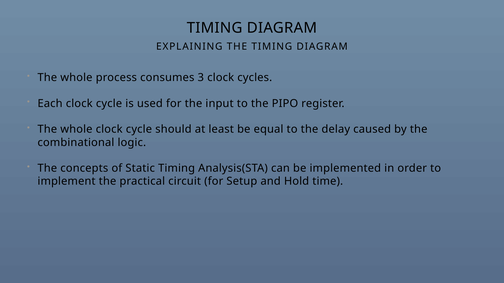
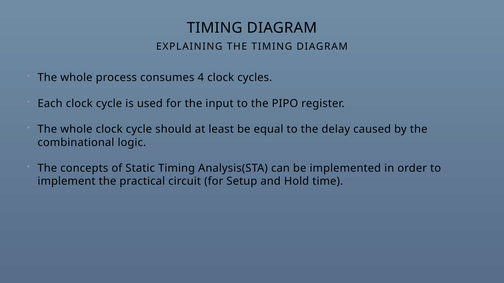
3: 3 -> 4
